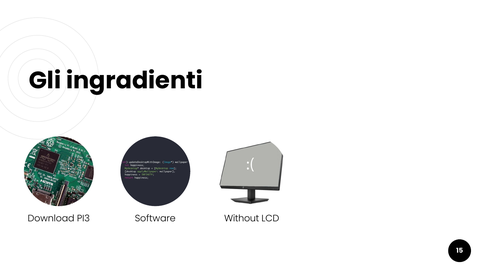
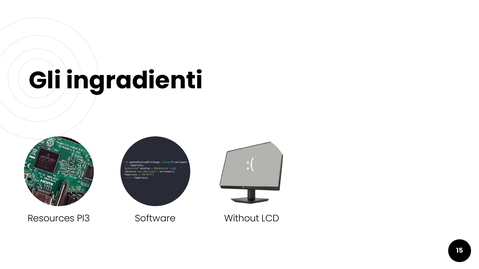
Download: Download -> Resources
